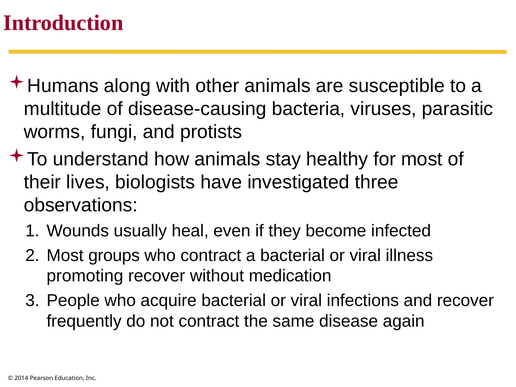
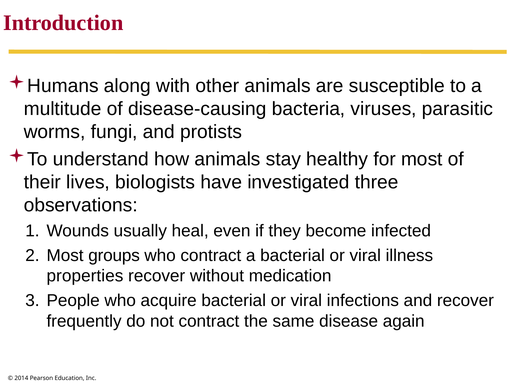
promoting: promoting -> properties
